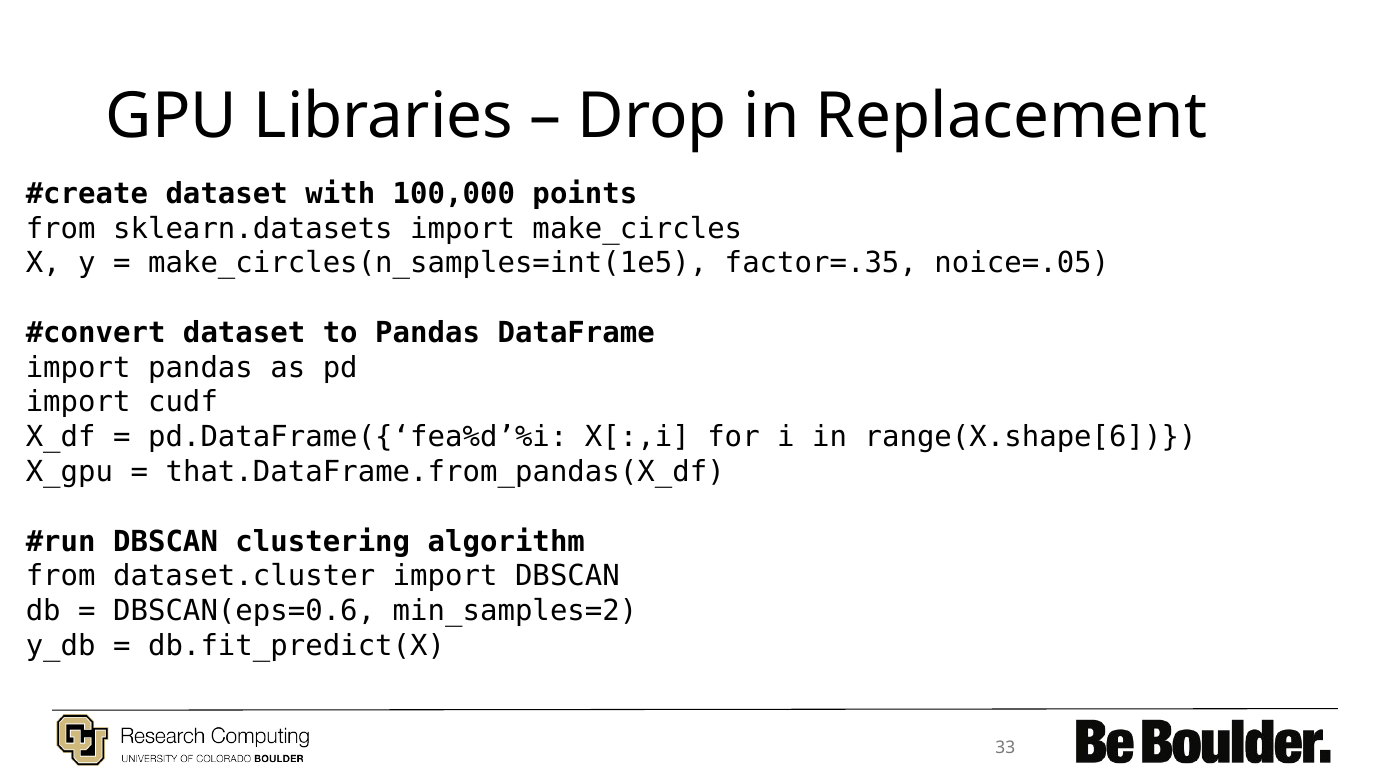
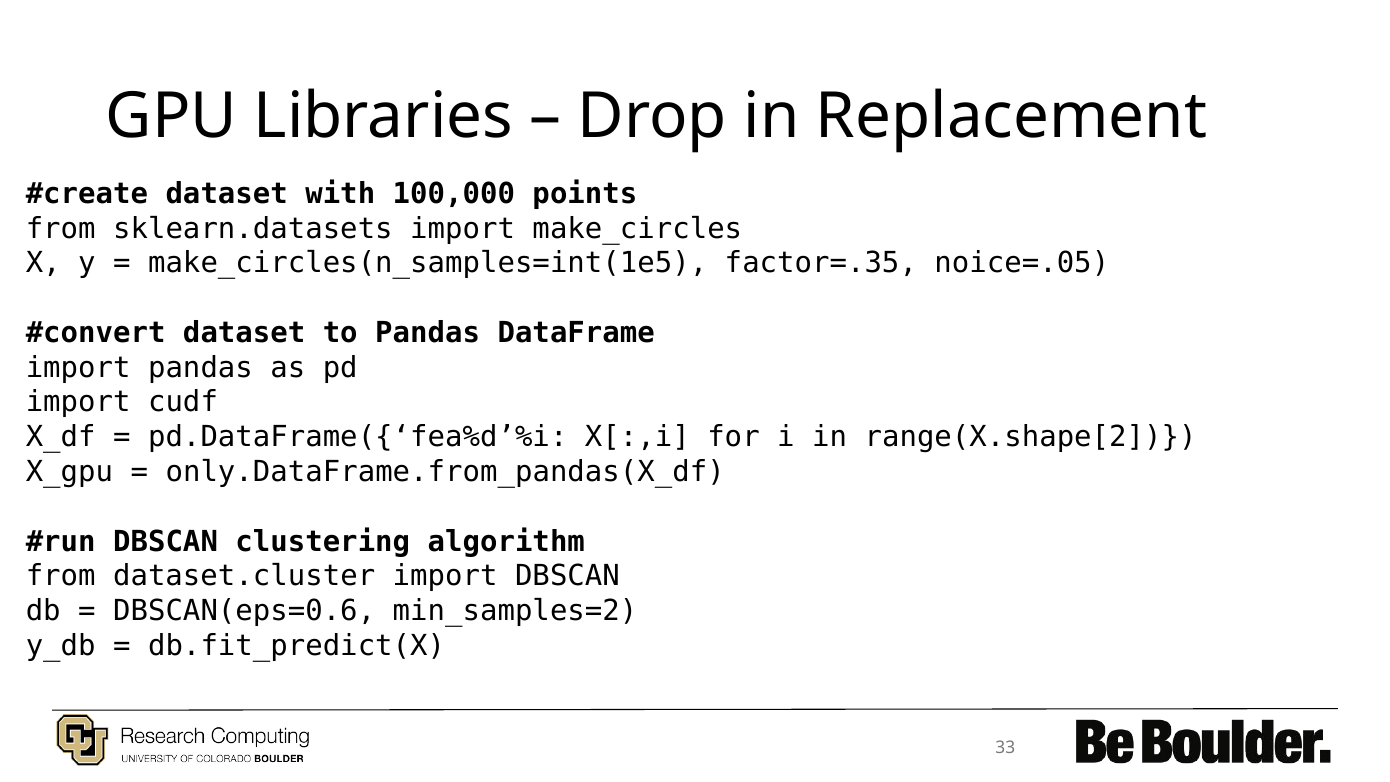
range(X.shape[6: range(X.shape[6 -> range(X.shape[2
that.DataFrame.from_pandas(X_df: that.DataFrame.from_pandas(X_df -> only.DataFrame.from_pandas(X_df
